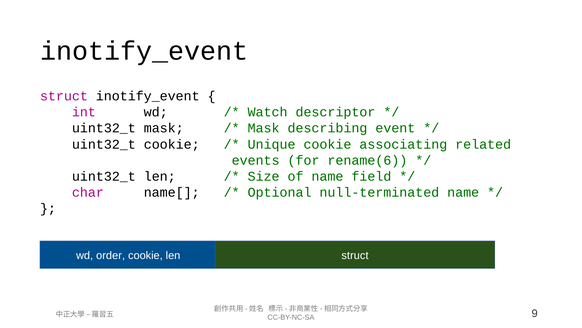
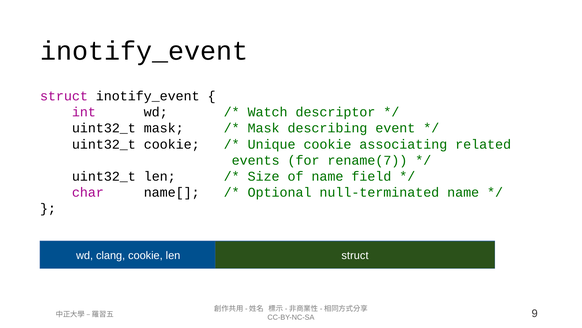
rename(6: rename(6 -> rename(7
order: order -> clang
